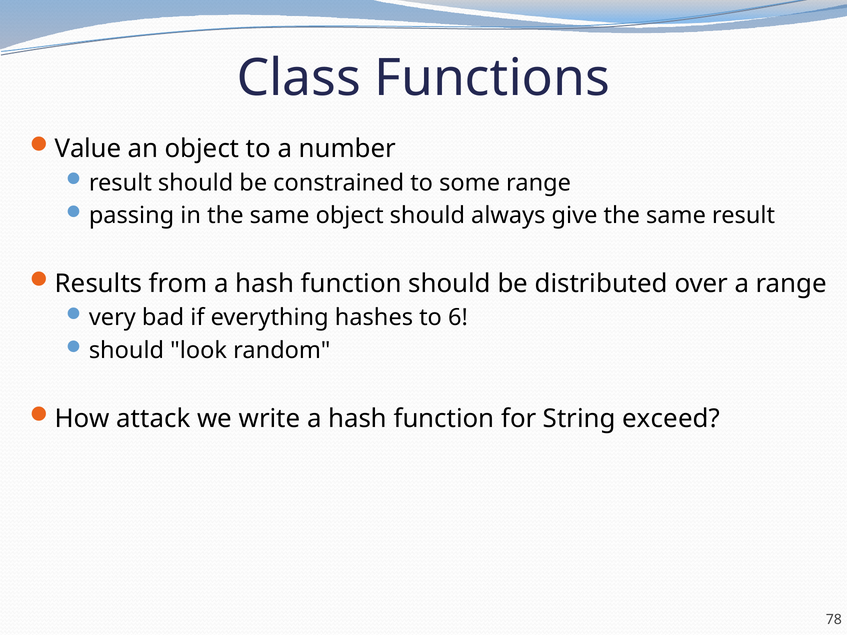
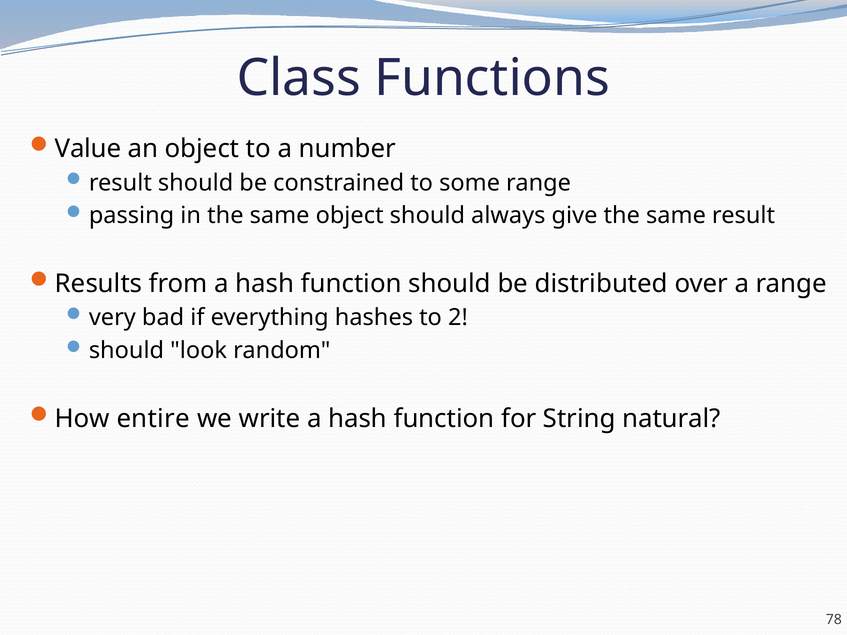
6: 6 -> 2
attack: attack -> entire
exceed: exceed -> natural
